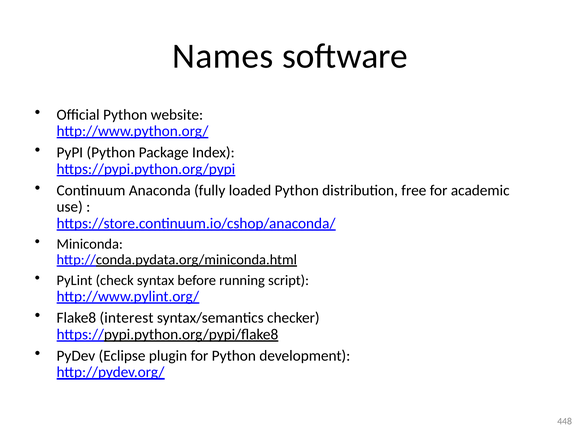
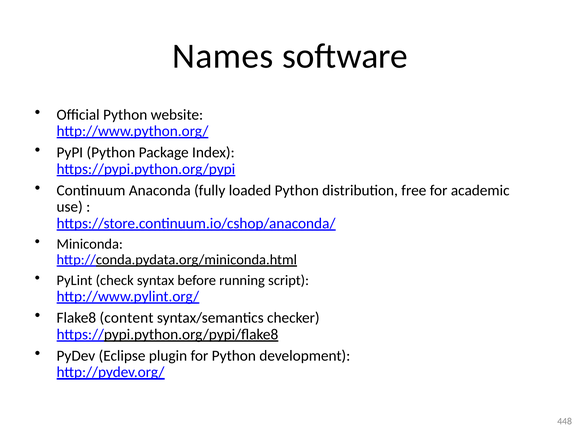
interest: interest -> content
